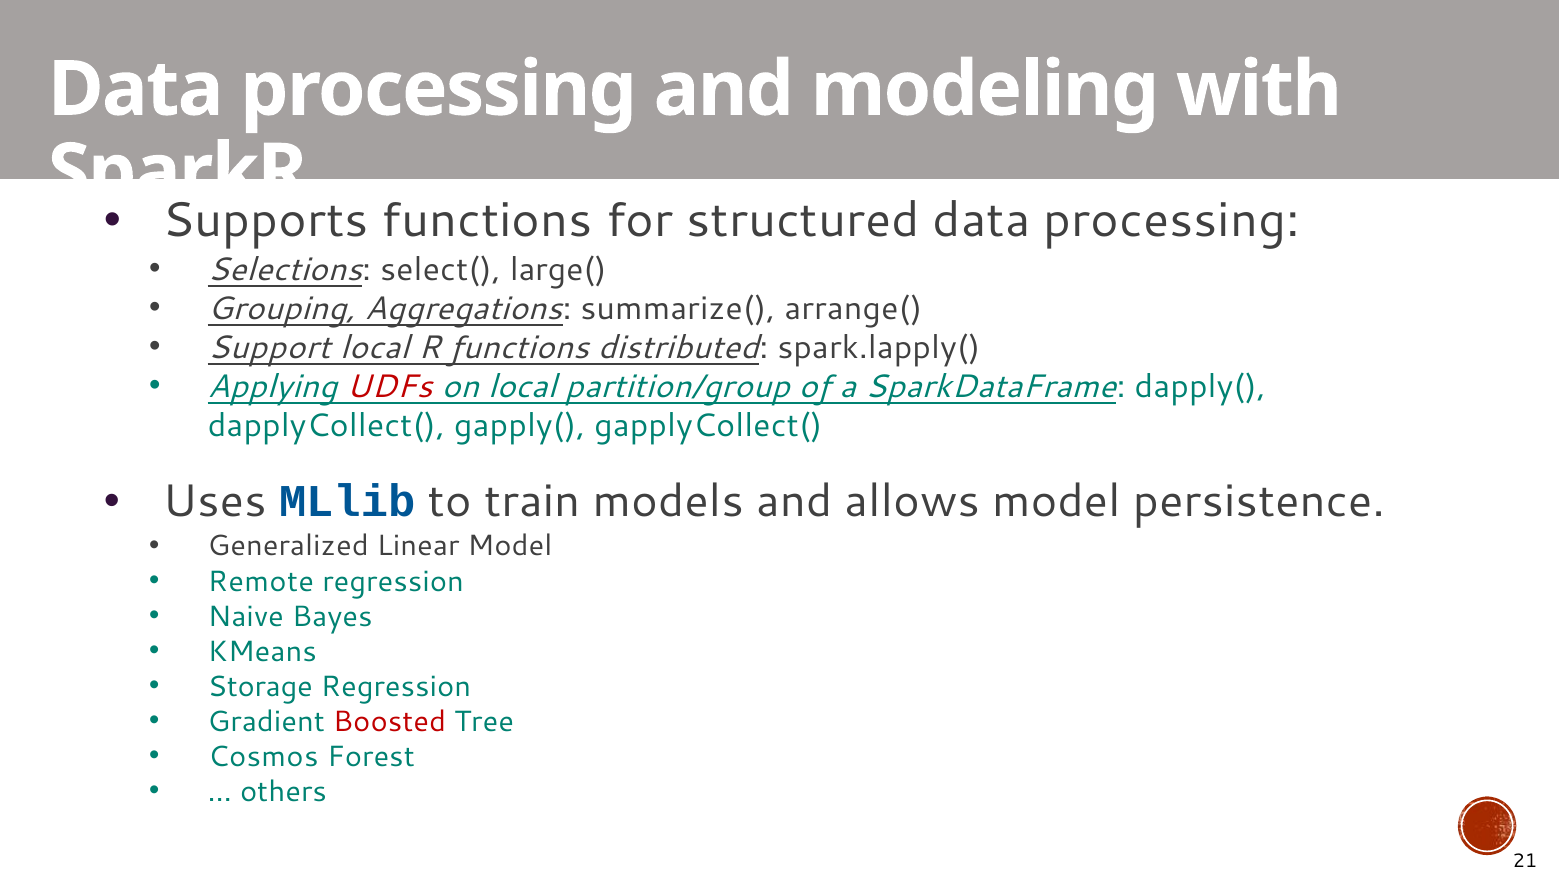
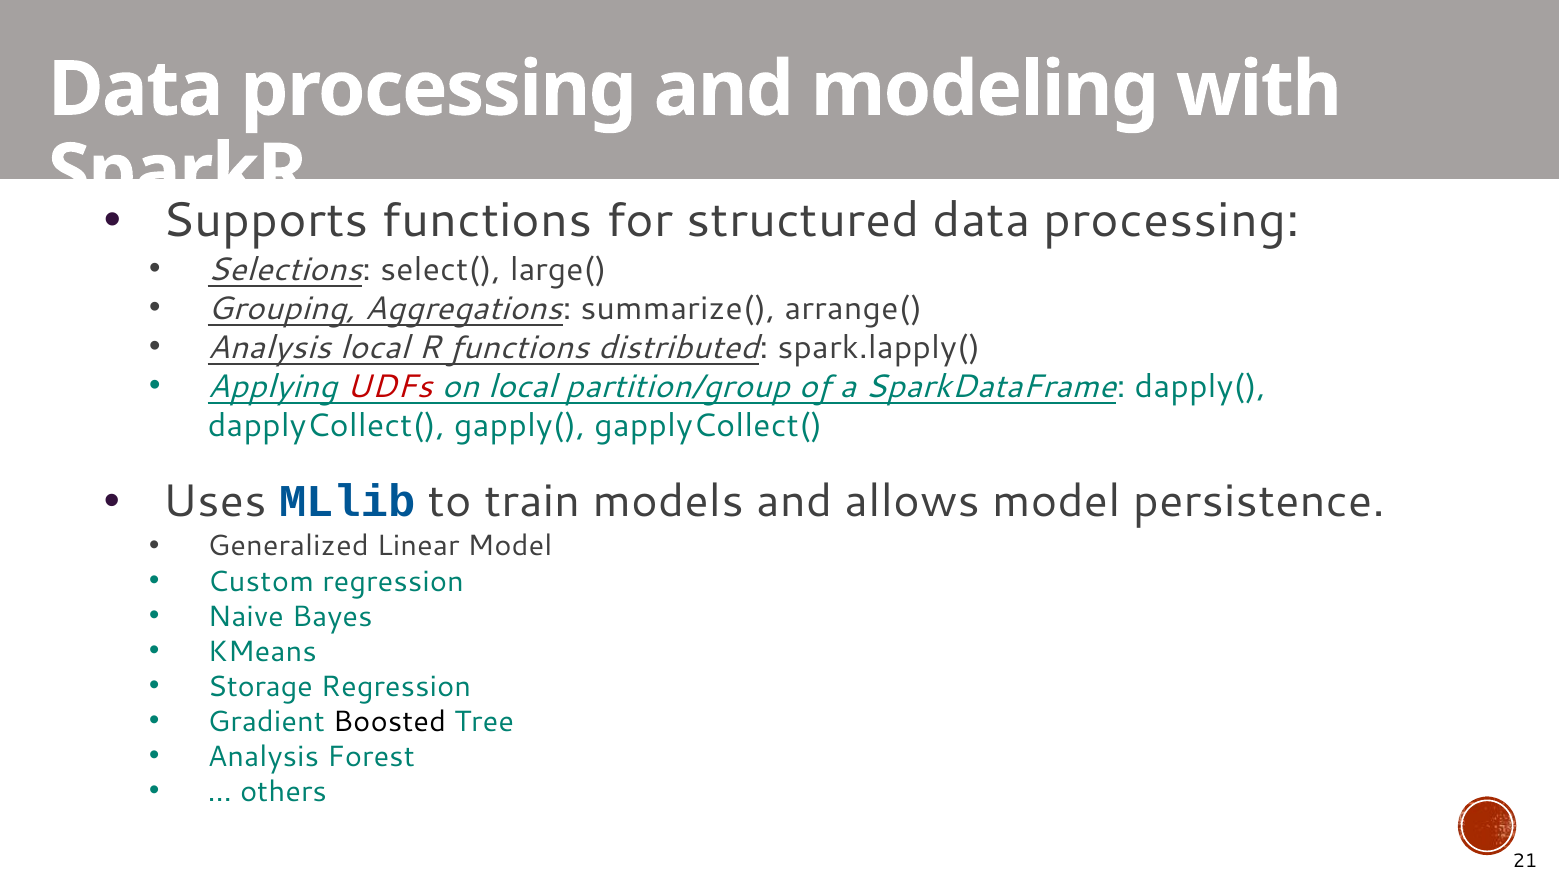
Support at (269, 347): Support -> Analysis
Remote: Remote -> Custom
Boosted colour: red -> black
Cosmos at (263, 757): Cosmos -> Analysis
